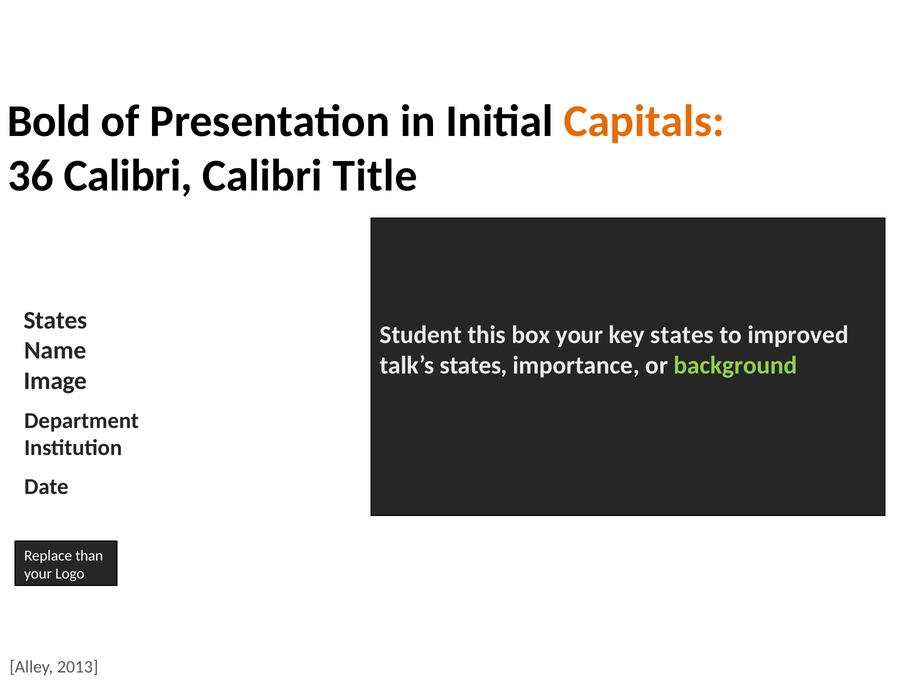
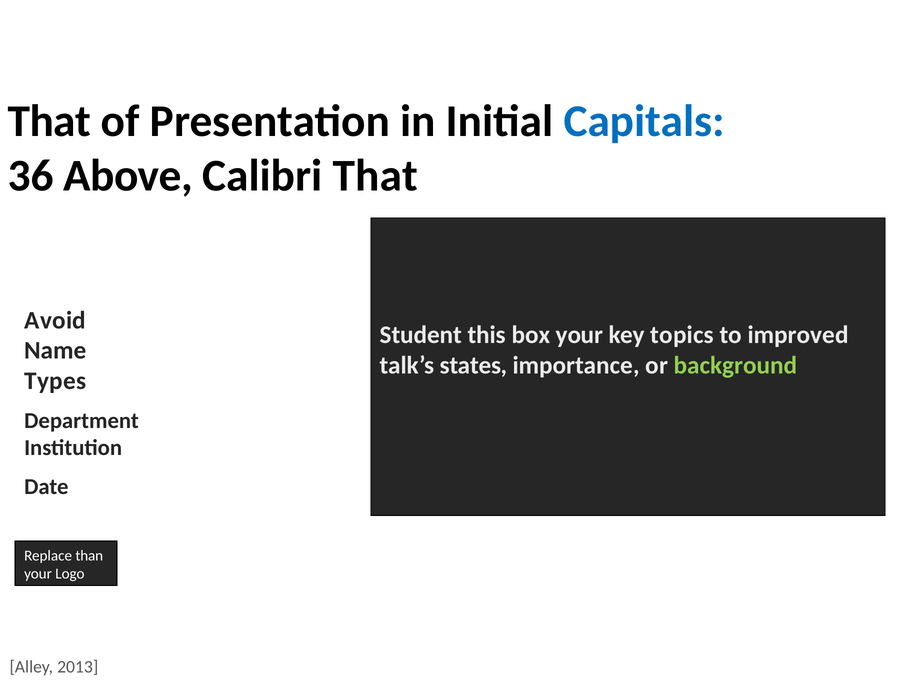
Bold at (49, 121): Bold -> That
Capitals colour: orange -> blue
36 Calibri: Calibri -> Above
Calibri Title: Title -> That
States at (55, 320): States -> Avoid
key states: states -> topics
Image: Image -> Types
